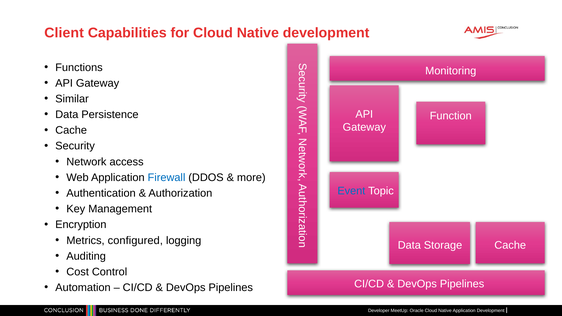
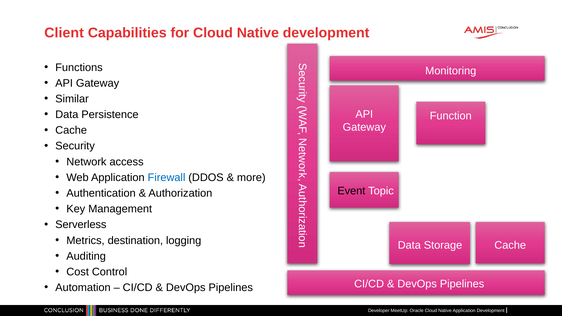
Event colour: blue -> black
Encryption: Encryption -> Serverless
configured: configured -> destination
